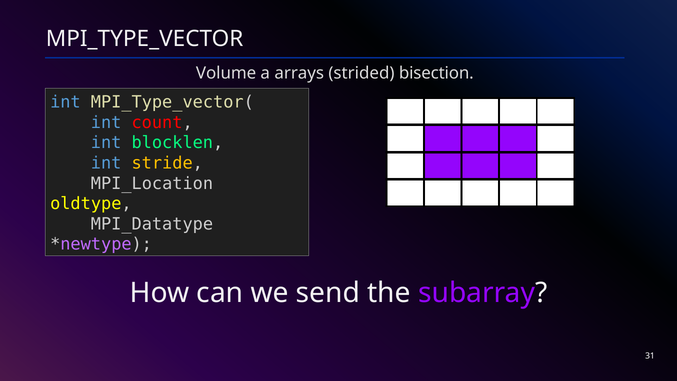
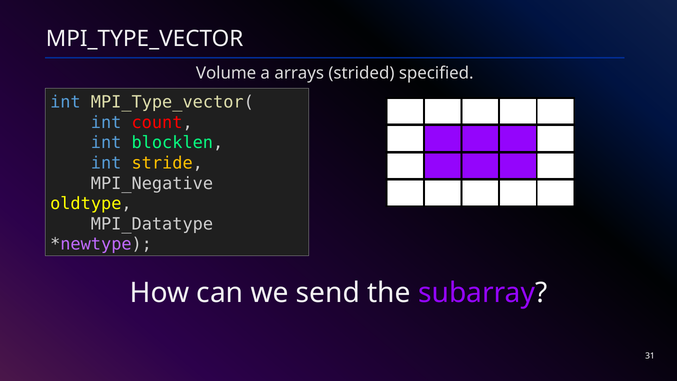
bisection: bisection -> specified
MPI_Location: MPI_Location -> MPI_Negative
